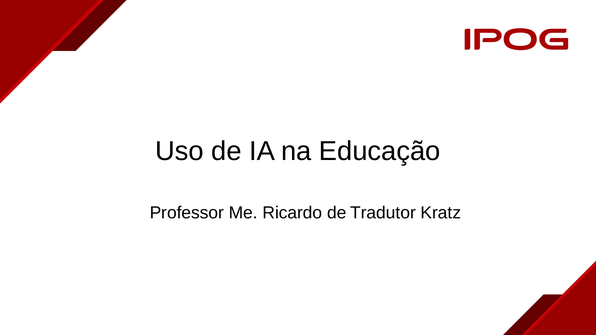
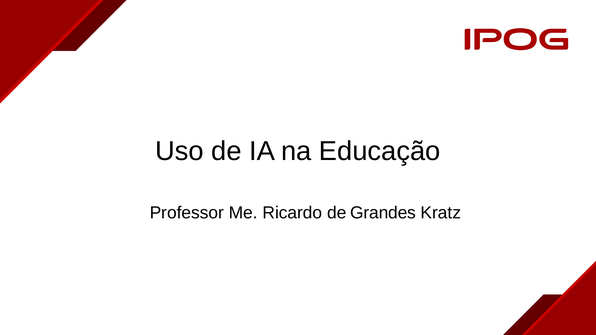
Tradutor: Tradutor -> Grandes
